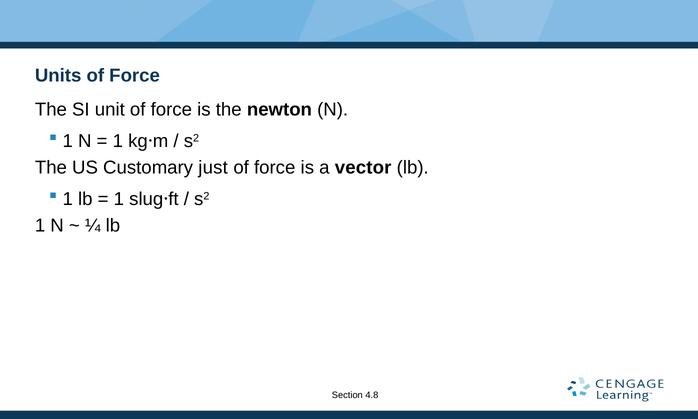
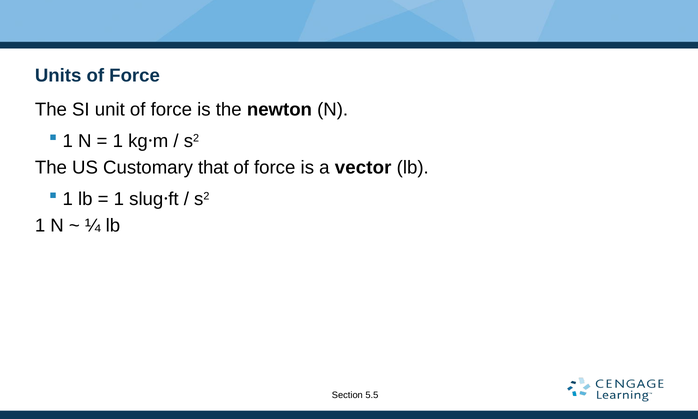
just: just -> that
4.8: 4.8 -> 5.5
